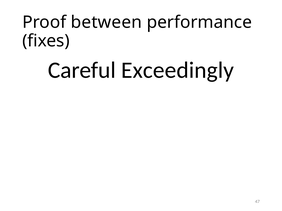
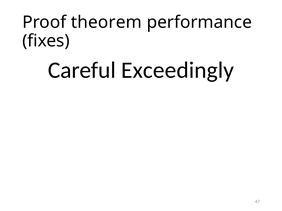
between: between -> theorem
